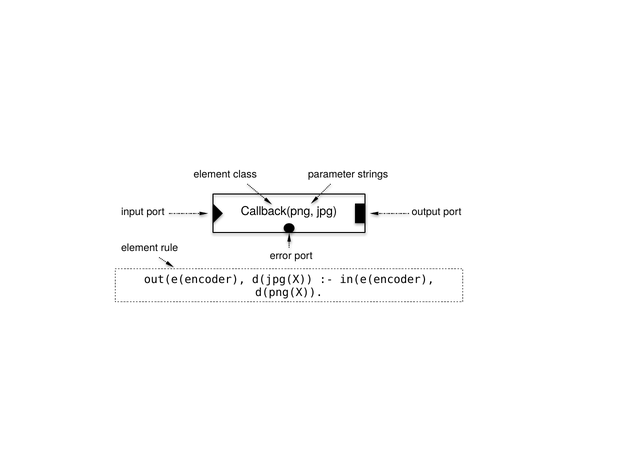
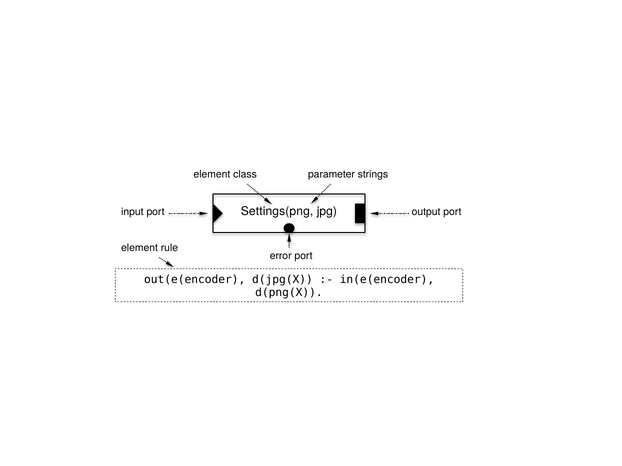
Callback(png: Callback(png -> Settings(png
